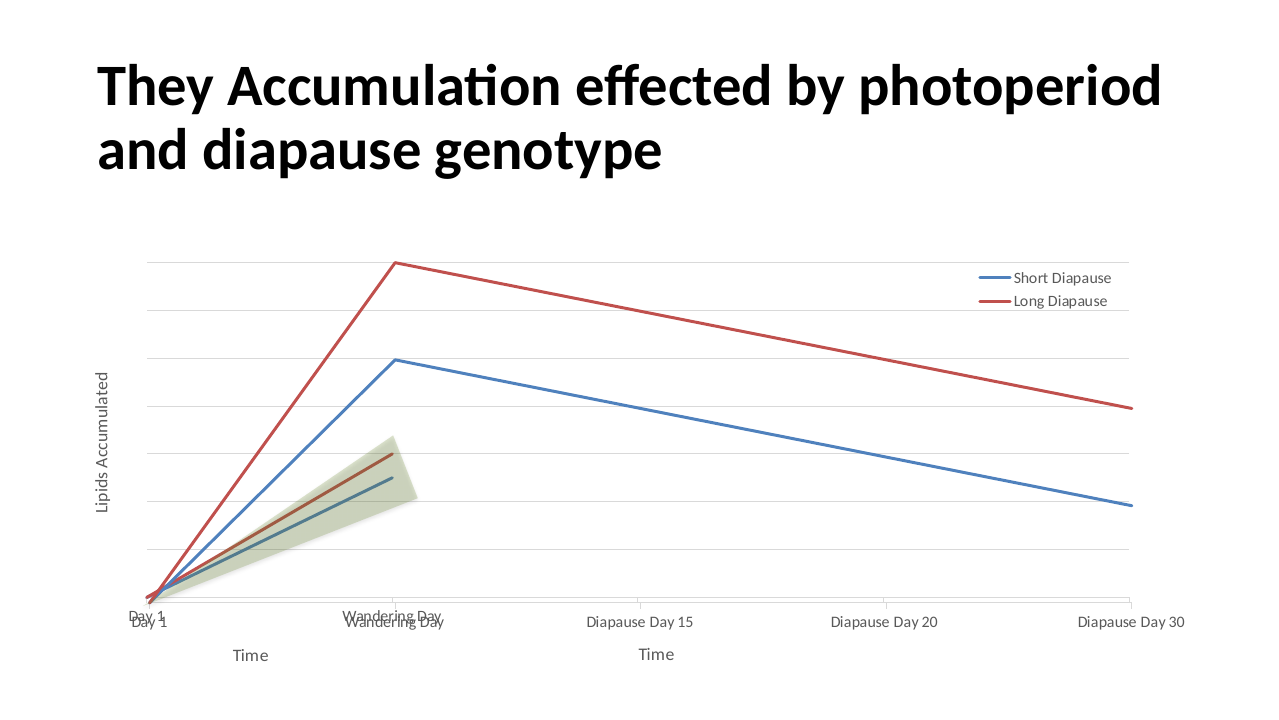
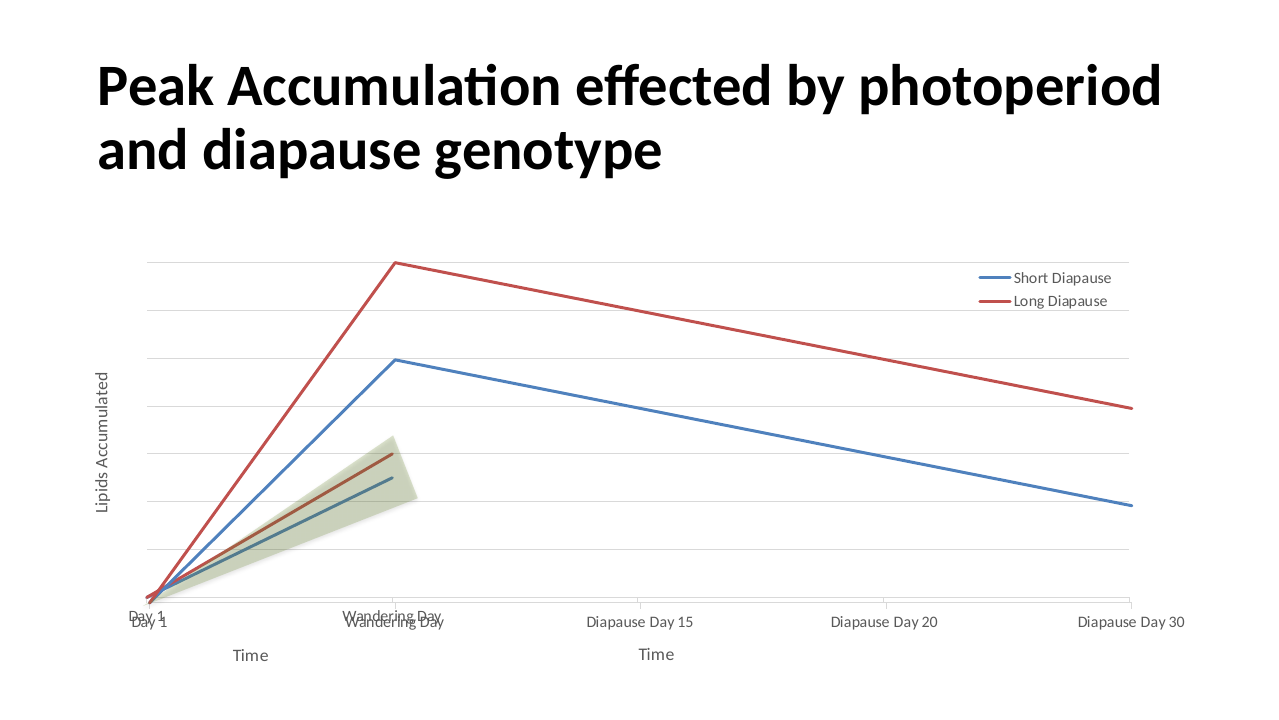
They: They -> Peak
